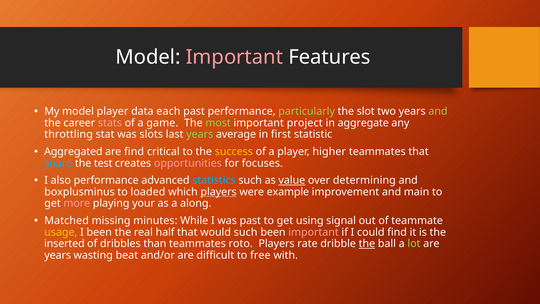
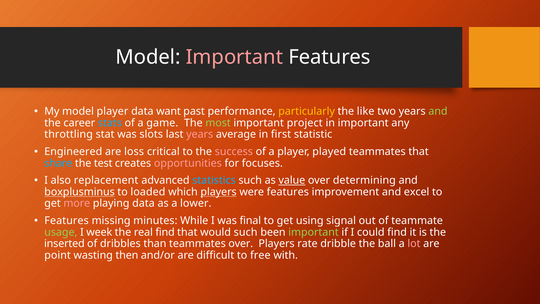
each: each -> want
particularly colour: light green -> yellow
slot: slot -> like
stats colour: pink -> light blue
in aggregate: aggregate -> important
years at (200, 134) colour: light green -> pink
Aggregated: Aggregated -> Engineered
are find: find -> loss
success colour: yellow -> pink
higher: higher -> played
also performance: performance -> replacement
boxplusminus underline: none -> present
were example: example -> features
main: main -> excel
playing your: your -> data
along: along -> lower
Matched at (67, 220): Matched -> Features
was past: past -> final
usage colour: yellow -> light green
I been: been -> week
real half: half -> find
important at (314, 232) colour: pink -> light green
teammates roto: roto -> over
the at (367, 244) underline: present -> none
lot colour: light green -> pink
years at (58, 255): years -> point
beat: beat -> then
